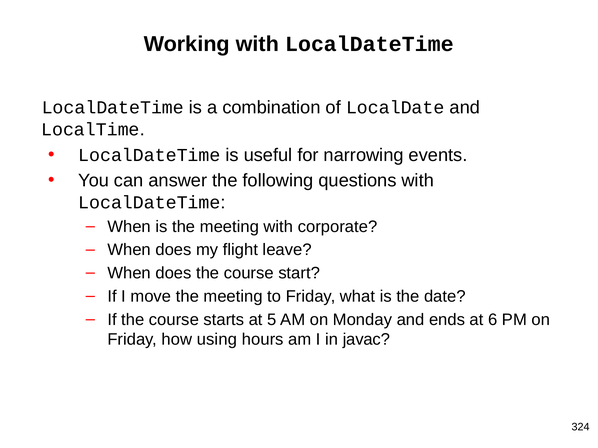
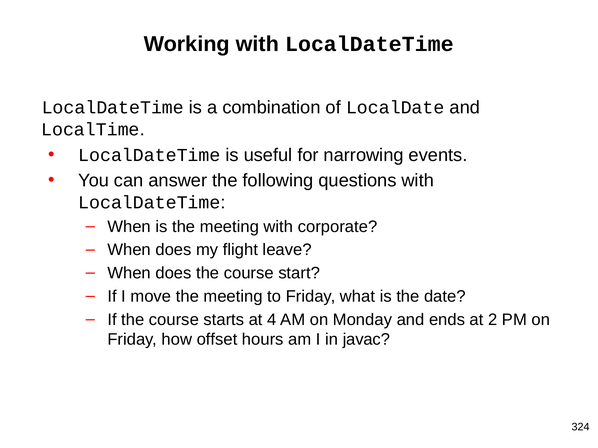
5: 5 -> 4
6: 6 -> 2
using: using -> offset
